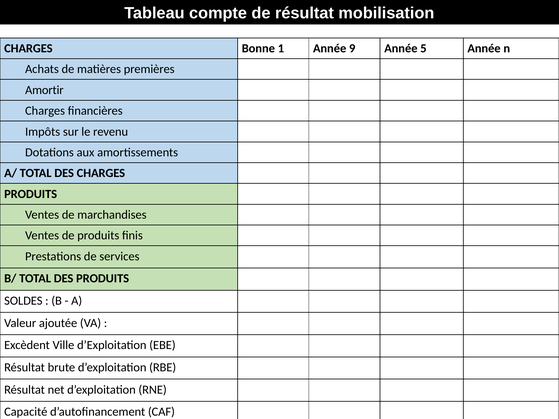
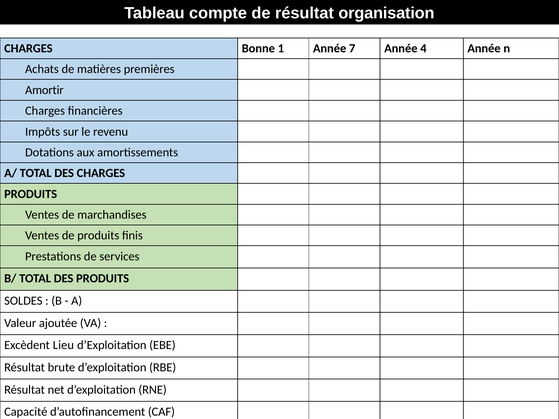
mobilisation: mobilisation -> organisation
9: 9 -> 7
5: 5 -> 4
Ville: Ville -> Lieu
